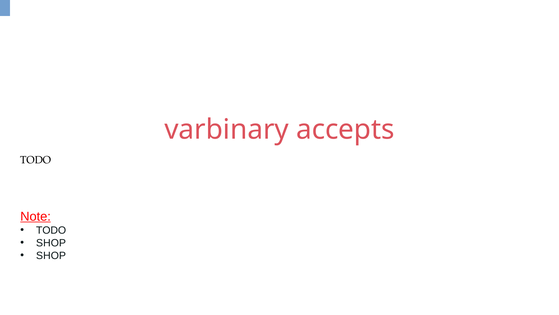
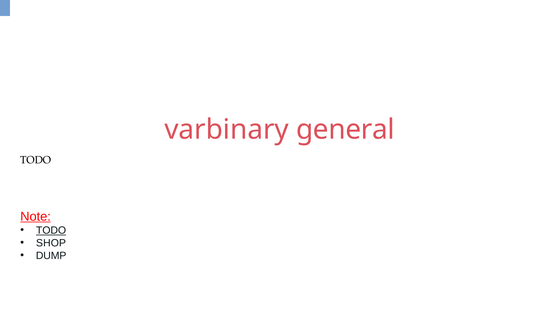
accepts: accepts -> general
TODO at (51, 230) underline: none -> present
SHOP at (51, 255): SHOP -> DUMP
